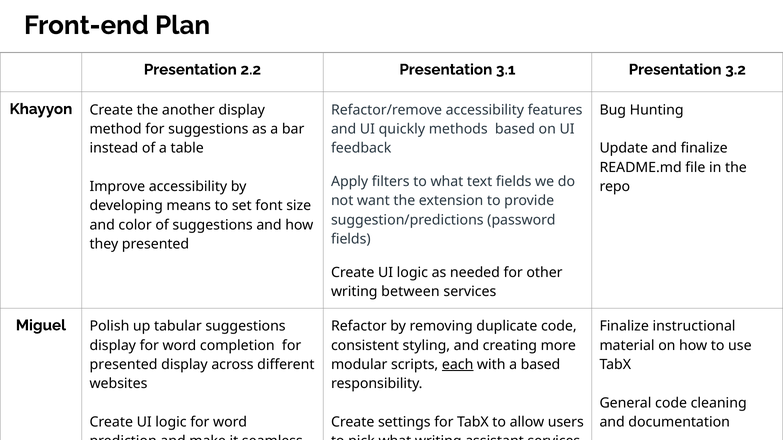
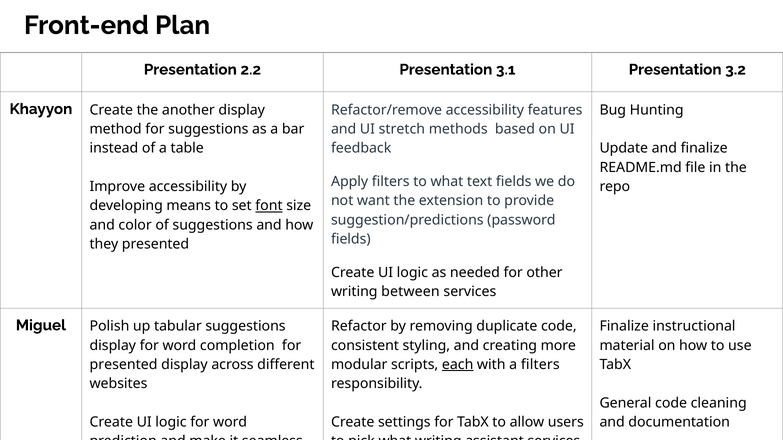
quickly: quickly -> stretch
font underline: none -> present
a based: based -> filters
